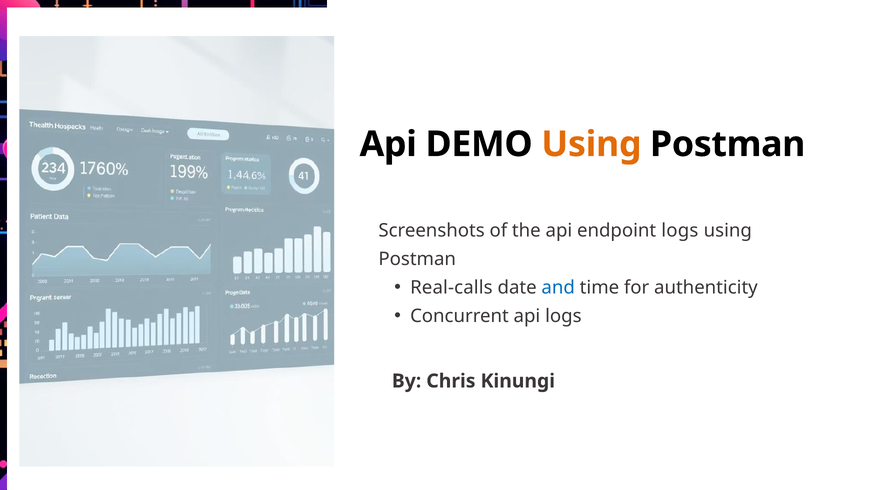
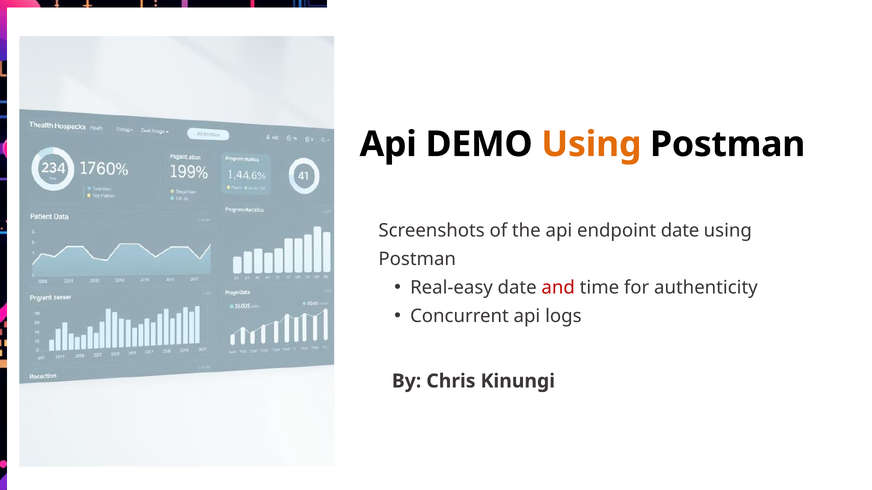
endpoint logs: logs -> date
Real-calls: Real-calls -> Real-easy
and at (558, 288) colour: blue -> red
